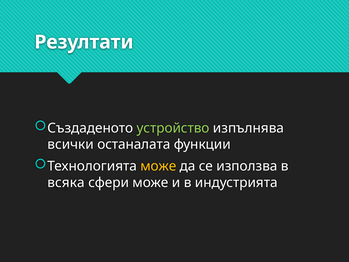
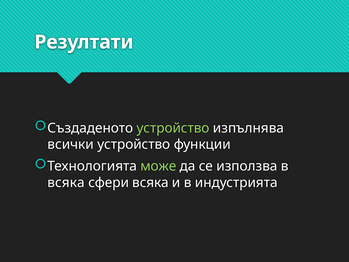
всички останалата: останалата -> устройство
може at (158, 166) colour: yellow -> light green
сфери може: може -> всяка
